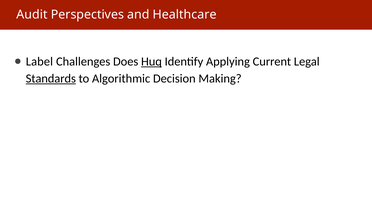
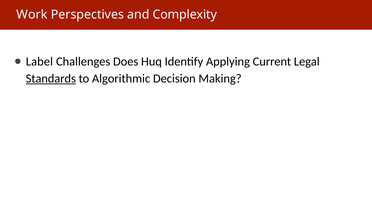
Audit: Audit -> Work
Healthcare: Healthcare -> Complexity
Huq underline: present -> none
